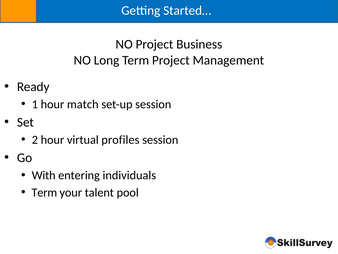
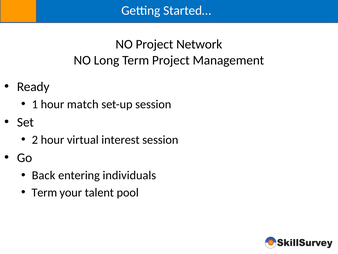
Business: Business -> Network
profiles: profiles -> interest
With: With -> Back
